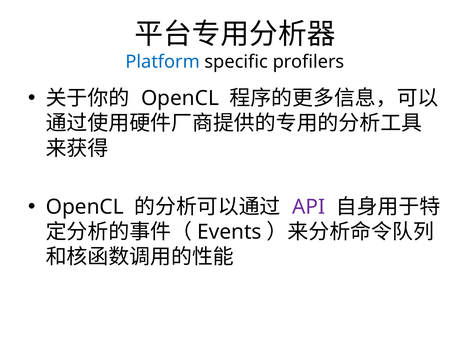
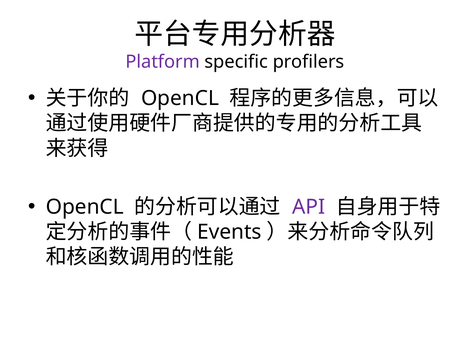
Platform colour: blue -> purple
